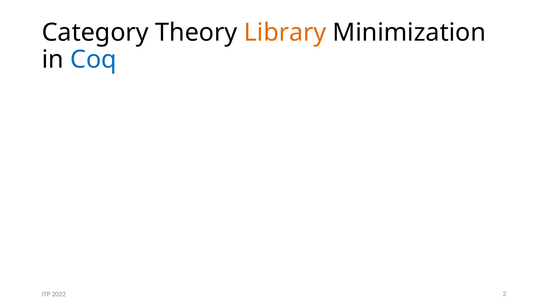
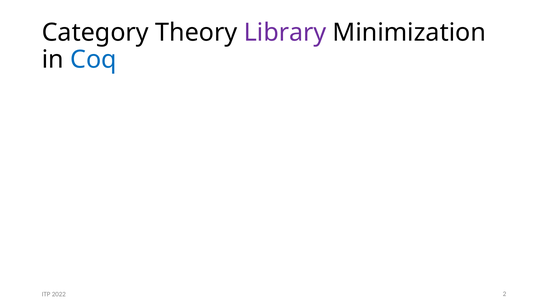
Library colour: orange -> purple
